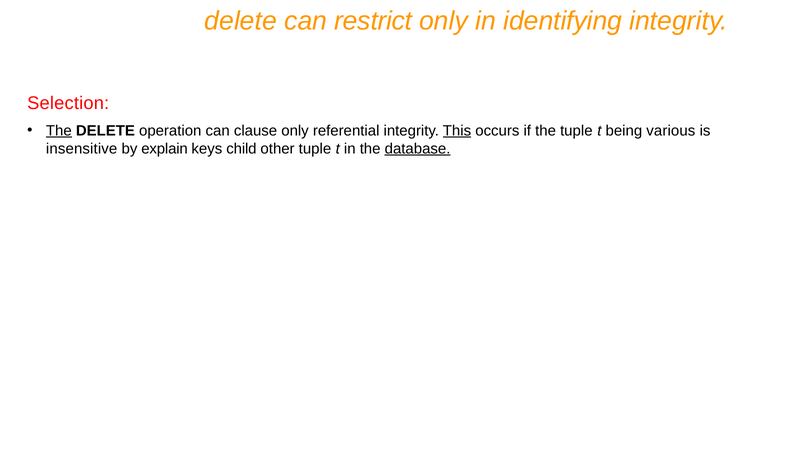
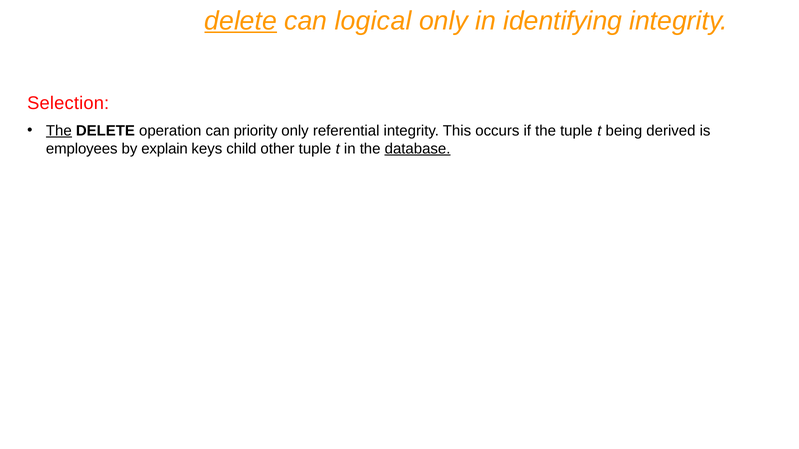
delete at (241, 21) underline: none -> present
restrict: restrict -> logical
clause: clause -> priority
This underline: present -> none
various: various -> derived
insensitive: insensitive -> employees
